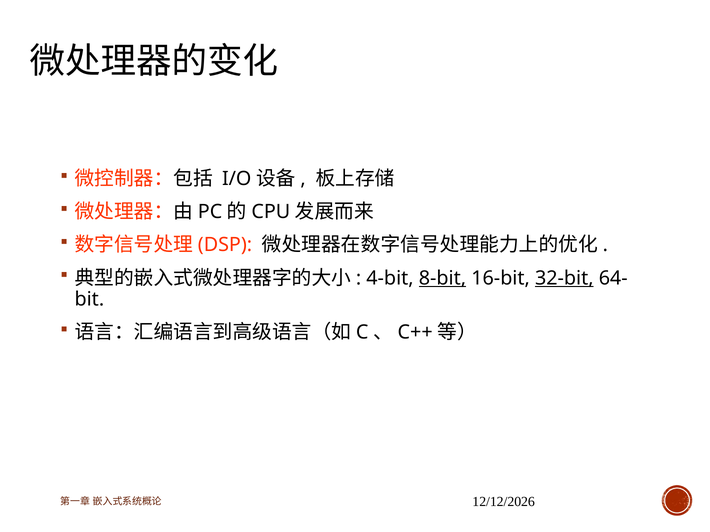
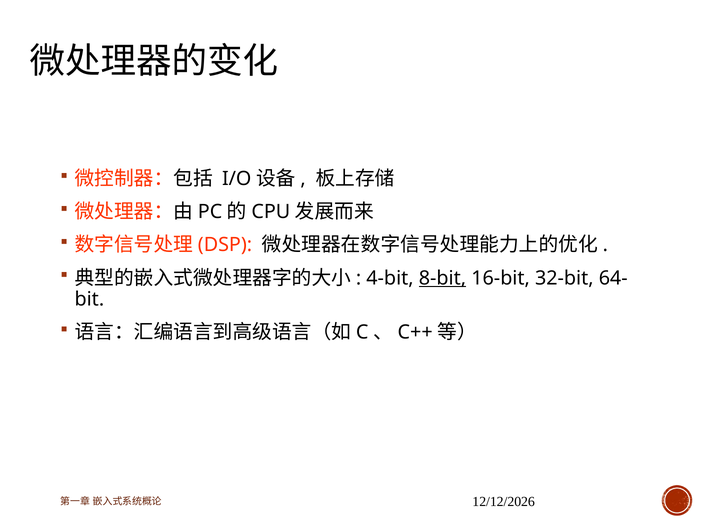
32-bit underline: present -> none
